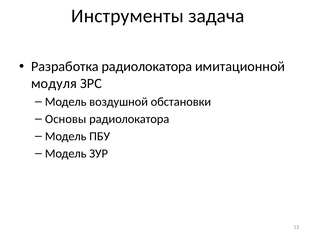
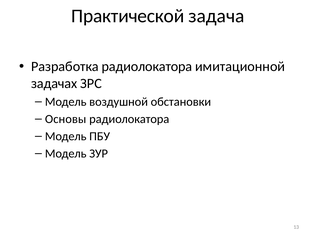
Инструменты: Инструменты -> Практической
модуля: модуля -> задачах
